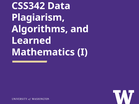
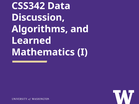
Plagiarism: Plagiarism -> Discussion
